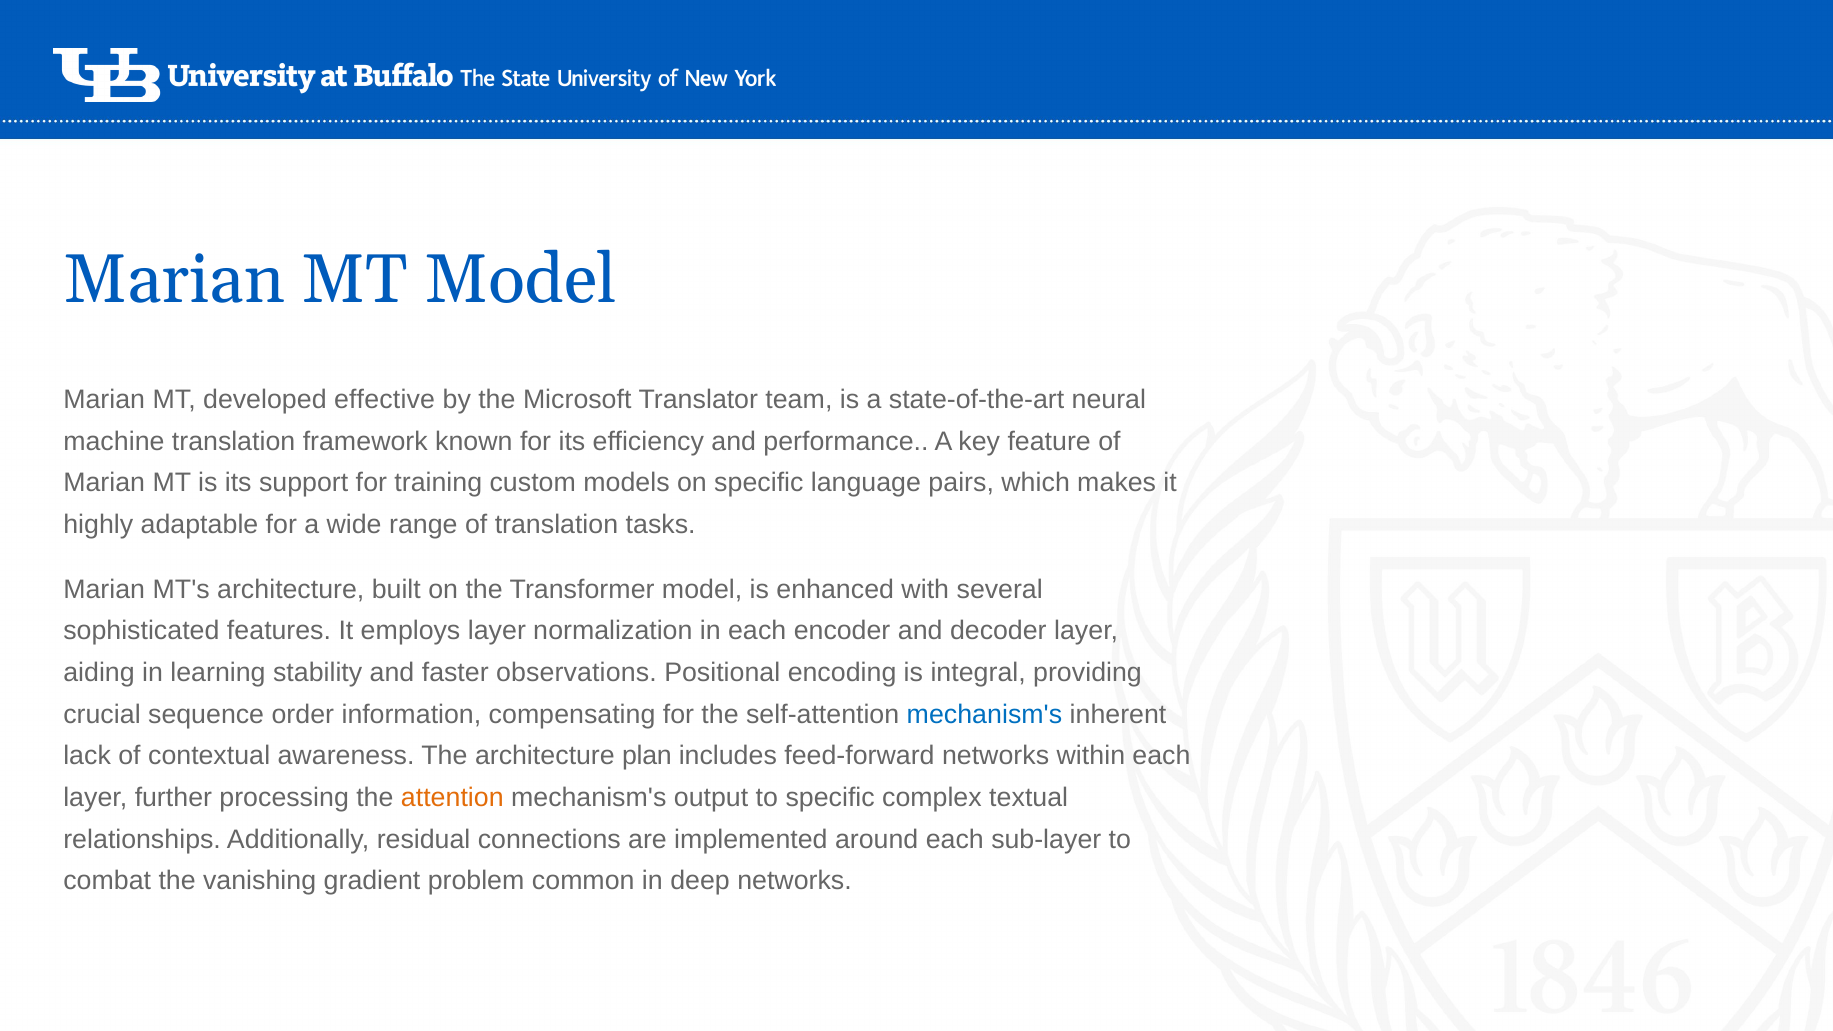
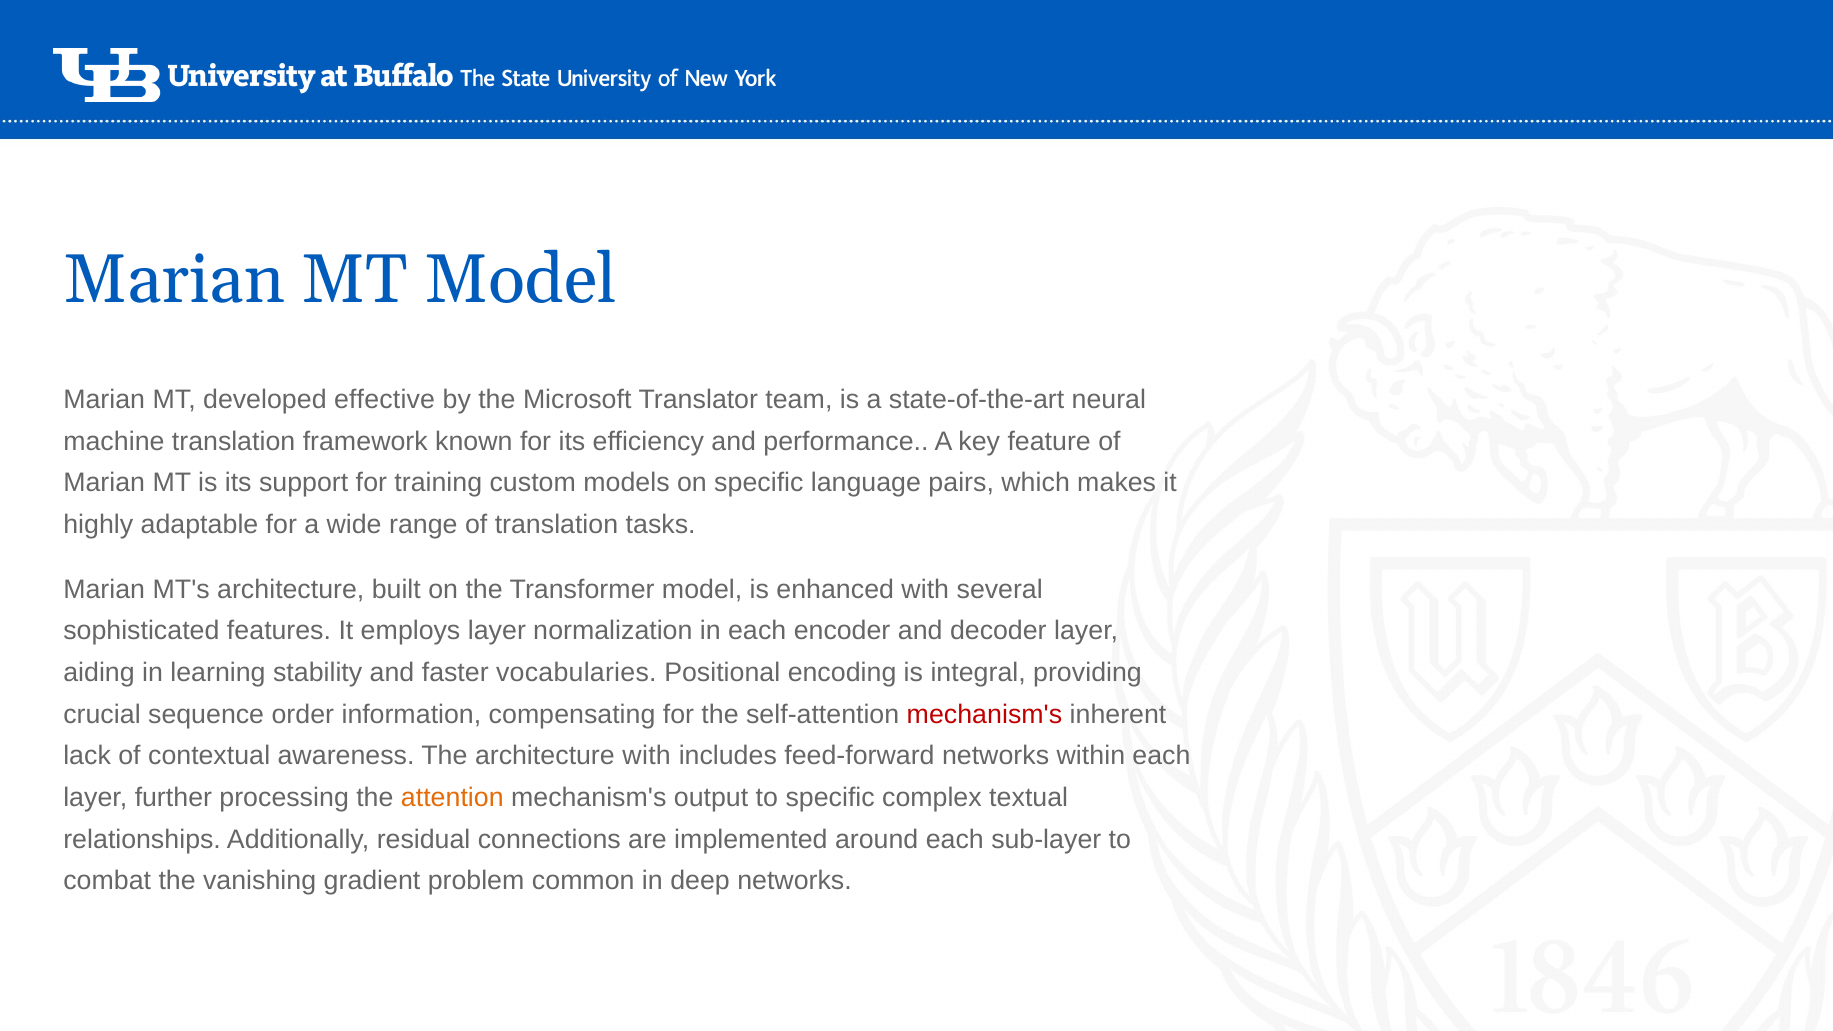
observations: observations -> vocabularies
mechanism's at (984, 714) colour: blue -> red
architecture plan: plan -> with
